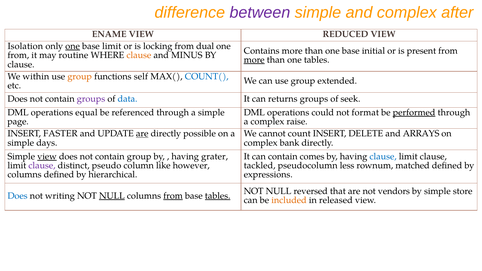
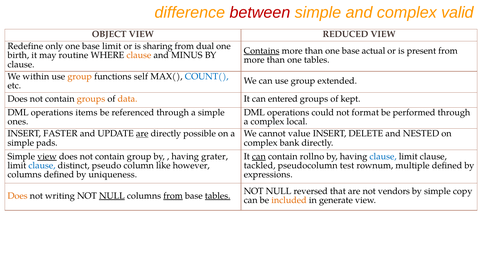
between colour: purple -> red
after: after -> valid
ENAME: ENAME -> OBJECT
Isolation: Isolation -> Redefine
one at (73, 46) underline: present -> none
locking: locking -> sharing
Contains underline: none -> present
initial: initial -> actual
from at (18, 55): from -> birth
more at (254, 60) underline: present -> none
groups at (91, 99) colour: purple -> orange
data colour: blue -> orange
returns: returns -> entered
seek: seek -> kept
equal: equal -> items
performed underline: present -> none
page: page -> ones
raise: raise -> local
count: count -> value
ARRAYS: ARRAYS -> NESTED
days: days -> pads
can at (259, 156) underline: none -> present
comes: comes -> rollno
clause at (42, 166) colour: purple -> blue
less: less -> test
matched: matched -> multiple
hierarchical: hierarchical -> uniqueness
store: store -> copy
Does at (18, 196) colour: blue -> orange
released: released -> generate
